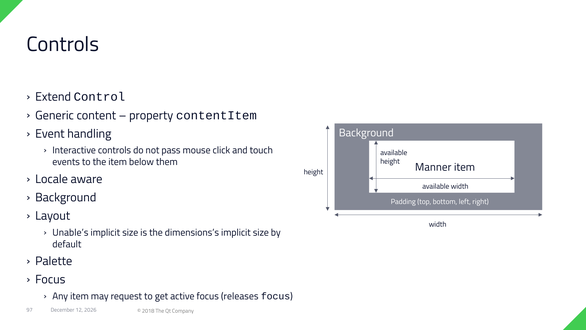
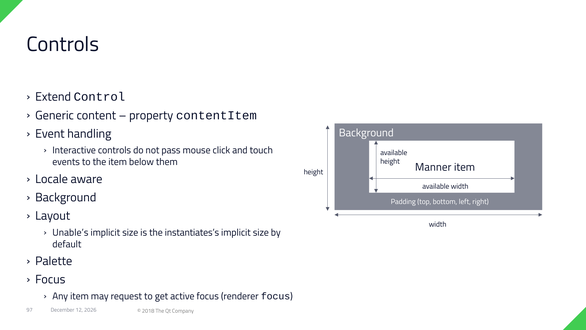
dimensions’s: dimensions’s -> instantiates’s
releases: releases -> renderer
